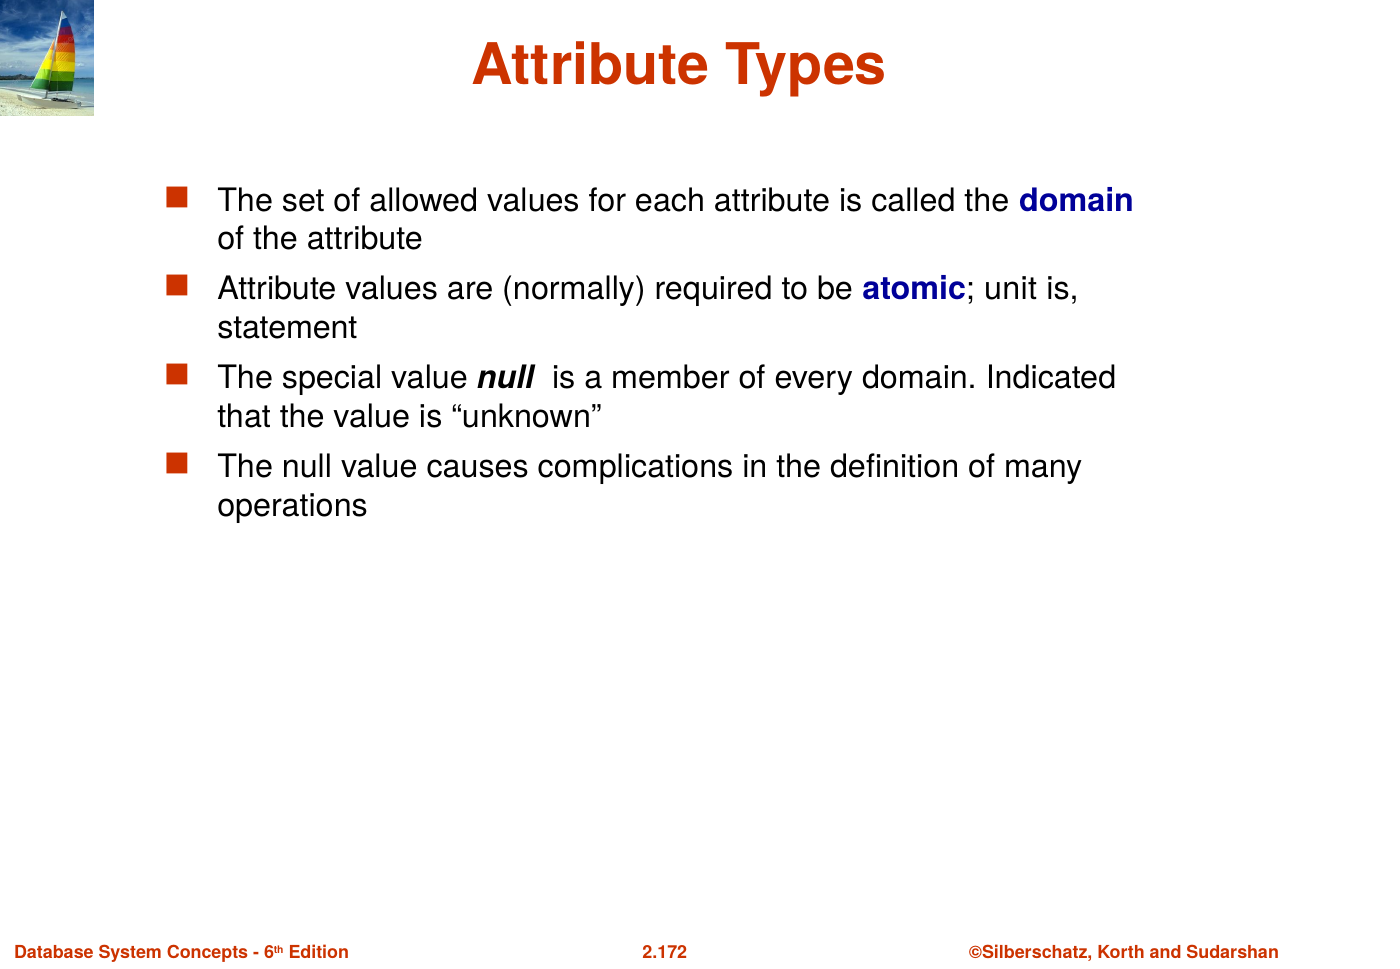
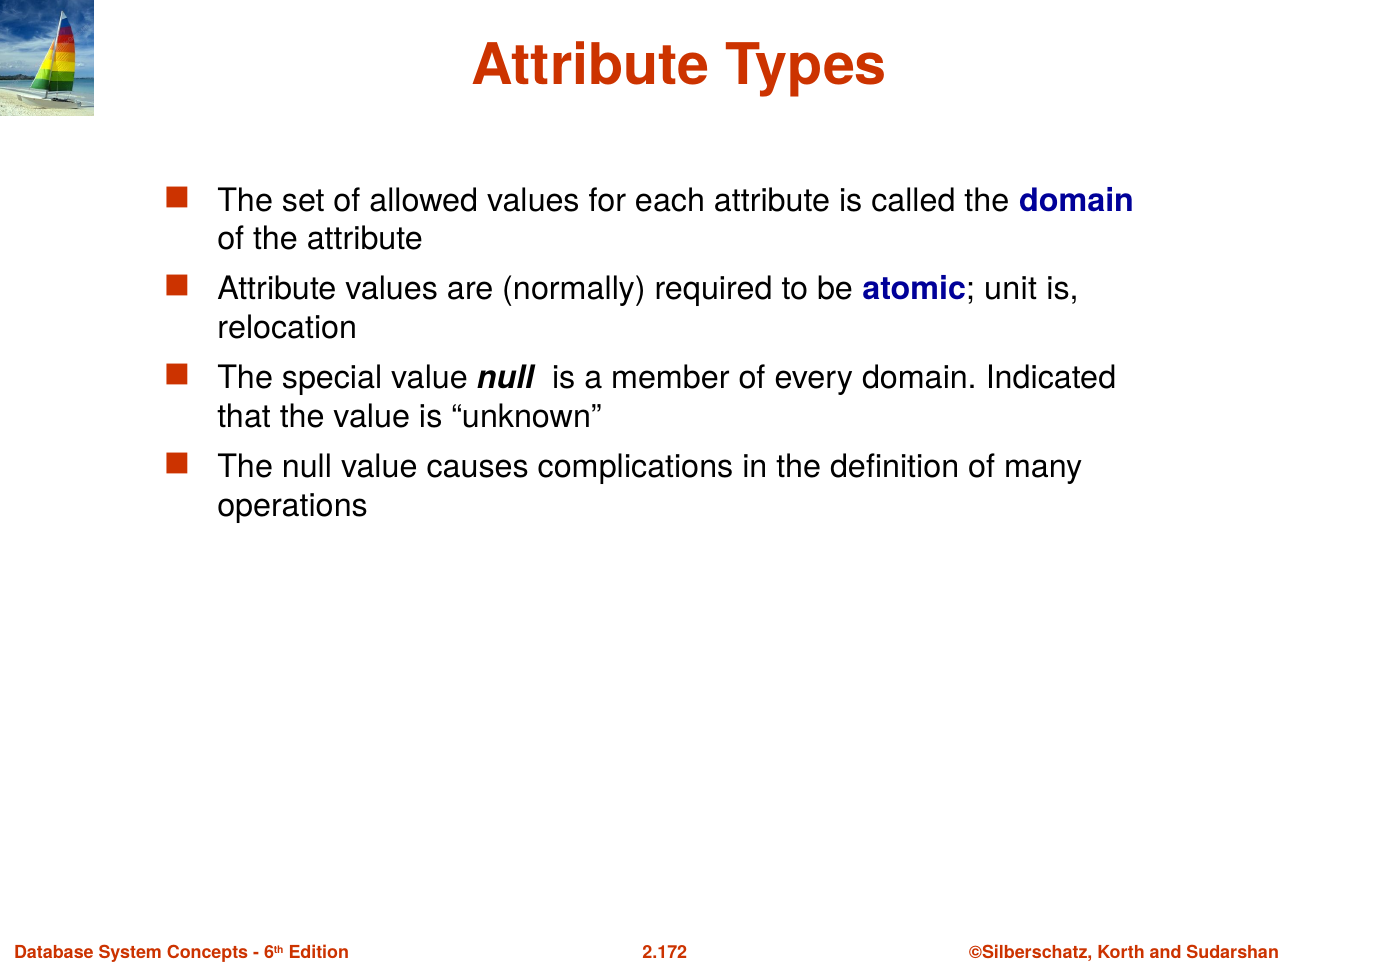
statement: statement -> relocation
